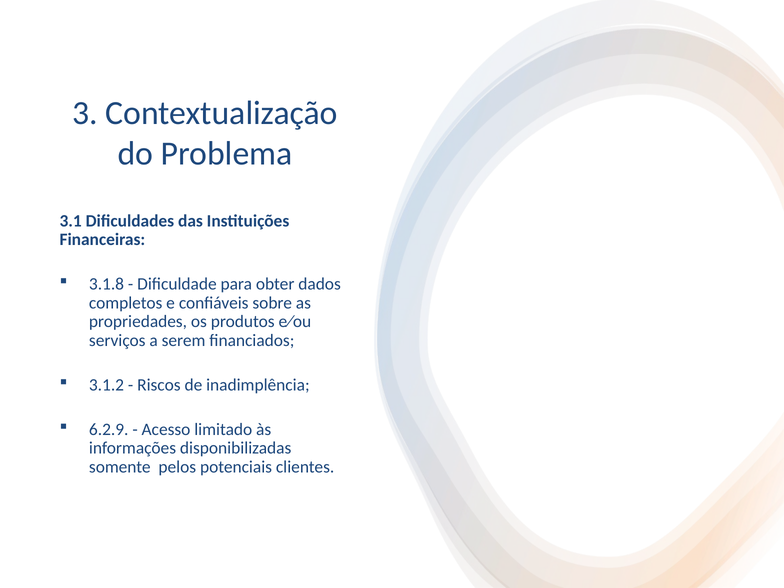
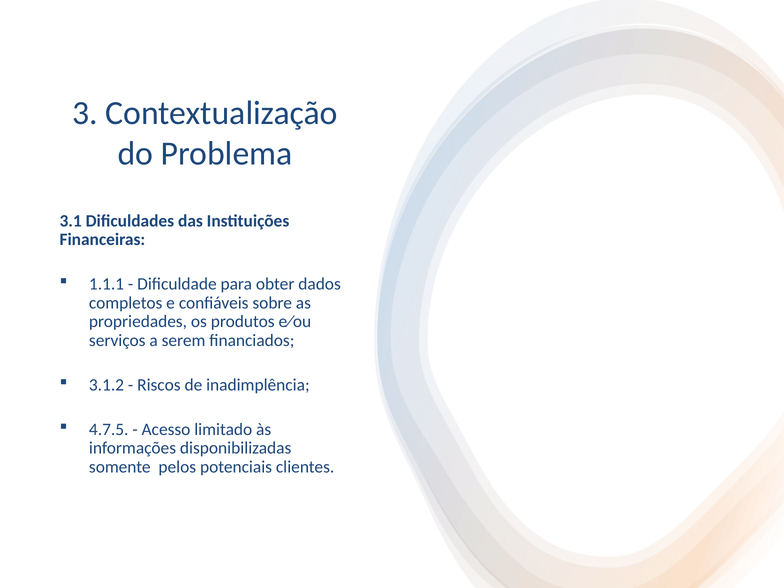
3.1.8: 3.1.8 -> 1.1.1
6.2.9: 6.2.9 -> 4.7.5
